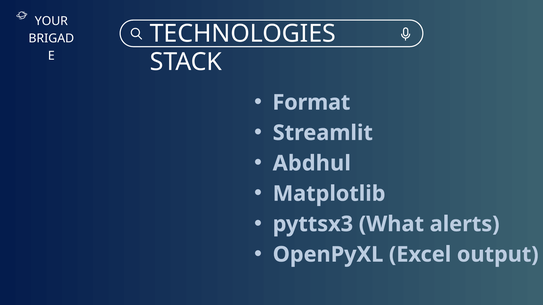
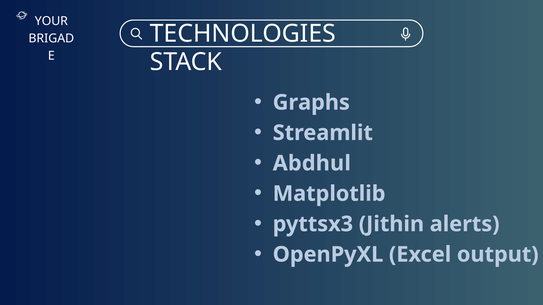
Format: Format -> Graphs
What: What -> Jithin
